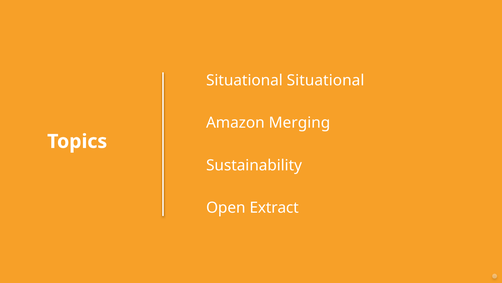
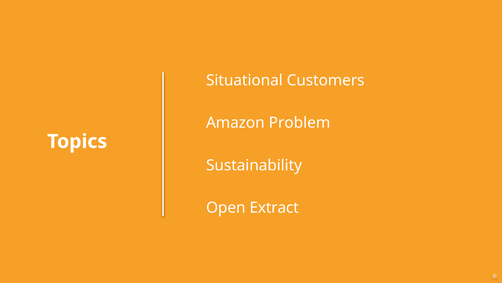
Situational Situational: Situational -> Customers
Merging: Merging -> Problem
